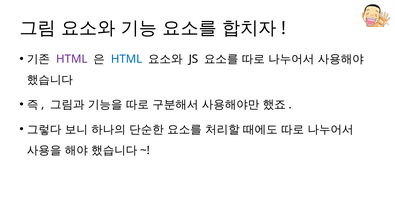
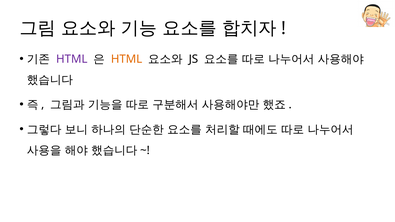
HTML at (127, 59) colour: blue -> orange
